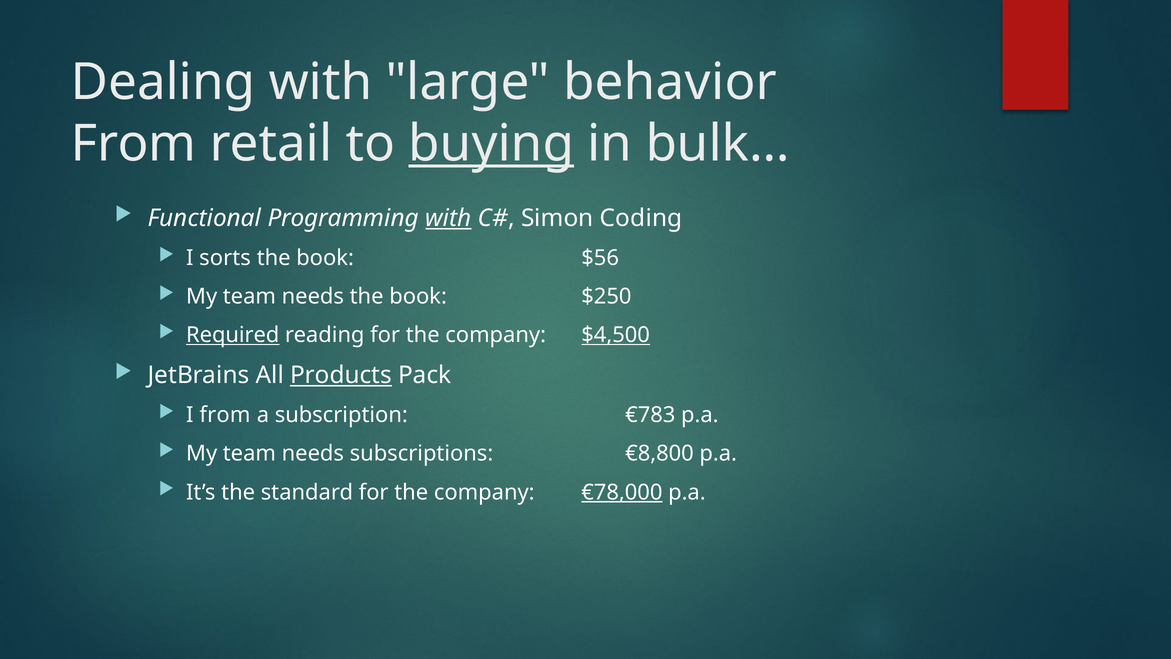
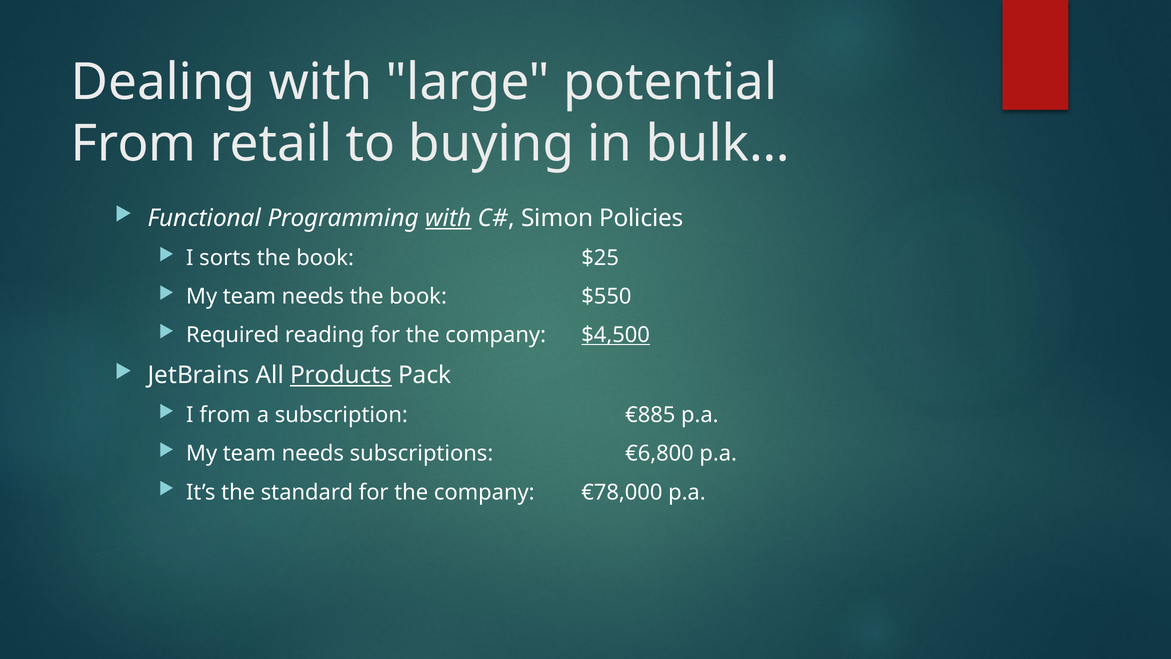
behavior: behavior -> potential
buying underline: present -> none
Coding: Coding -> Policies
$56: $56 -> $25
$250: $250 -> $550
Required underline: present -> none
€783: €783 -> €885
€8,800: €8,800 -> €6,800
€78,000 underline: present -> none
